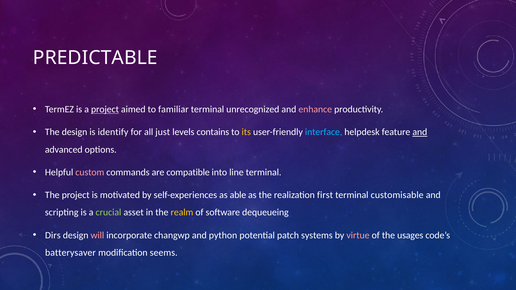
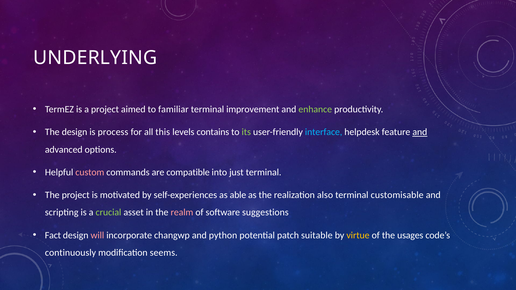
PREDICTABLE: PREDICTABLE -> UNDERLYING
project at (105, 109) underline: present -> none
unrecognized: unrecognized -> improvement
enhance colour: pink -> light green
identify: identify -> process
just: just -> this
its colour: yellow -> light green
line: line -> just
first: first -> also
realm colour: yellow -> pink
dequeueing: dequeueing -> suggestions
Dirs: Dirs -> Fact
systems: systems -> suitable
virtue colour: pink -> yellow
batterysaver: batterysaver -> continuously
